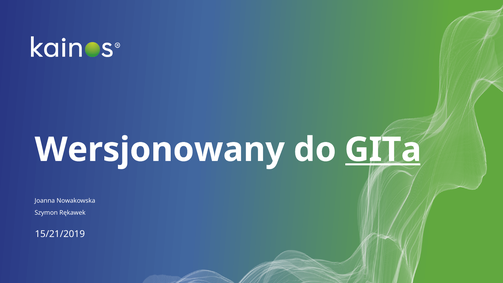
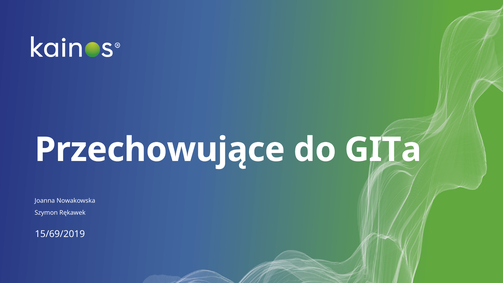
Wersjonowany: Wersjonowany -> Przechowujące
GITa underline: present -> none
15/21/2019: 15/21/2019 -> 15/69/2019
